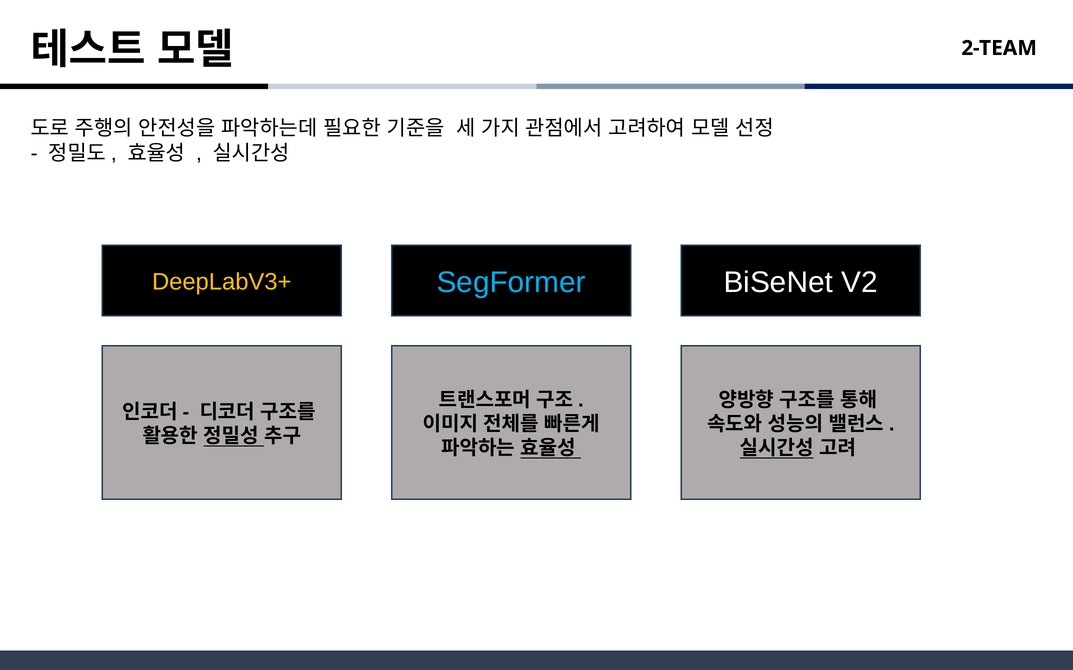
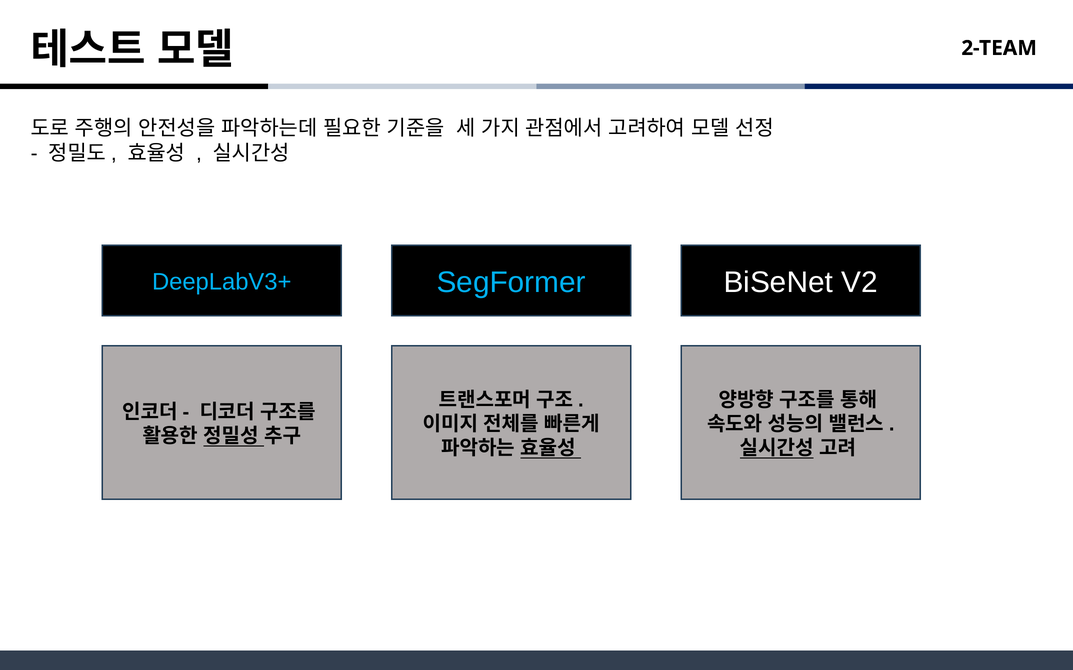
DeepLabV3+ colour: yellow -> light blue
